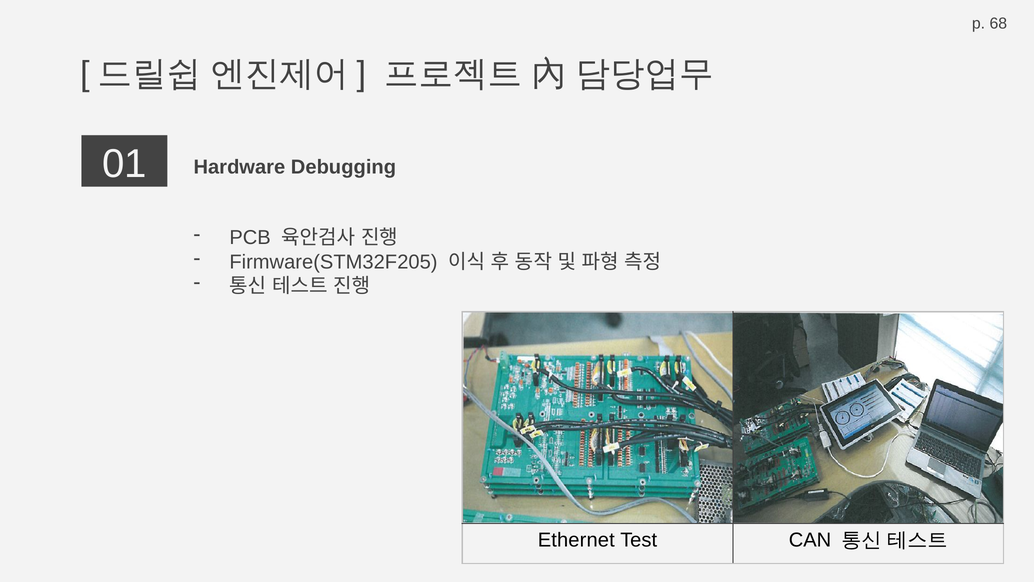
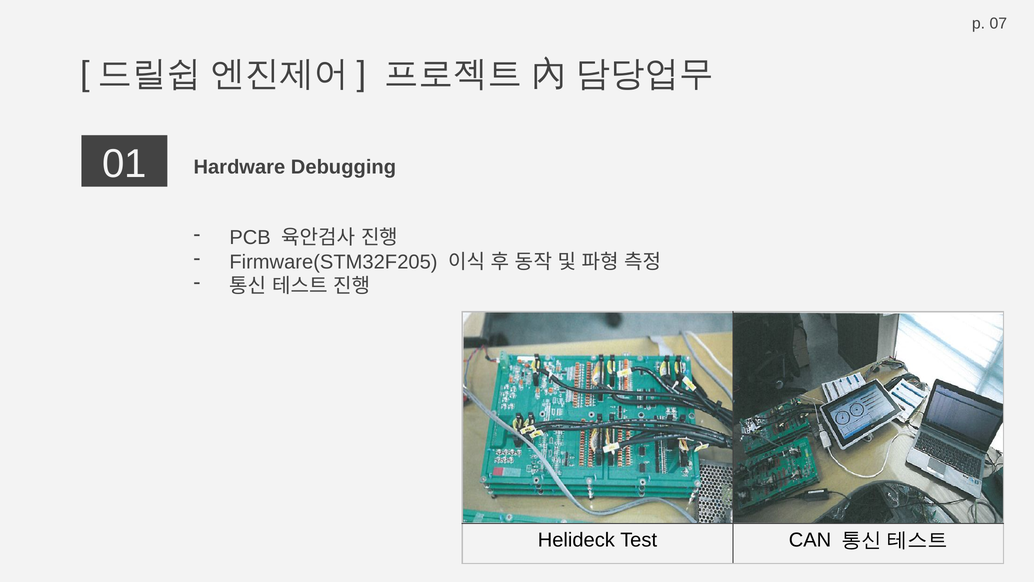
68: 68 -> 07
Ethernet: Ethernet -> Helideck
